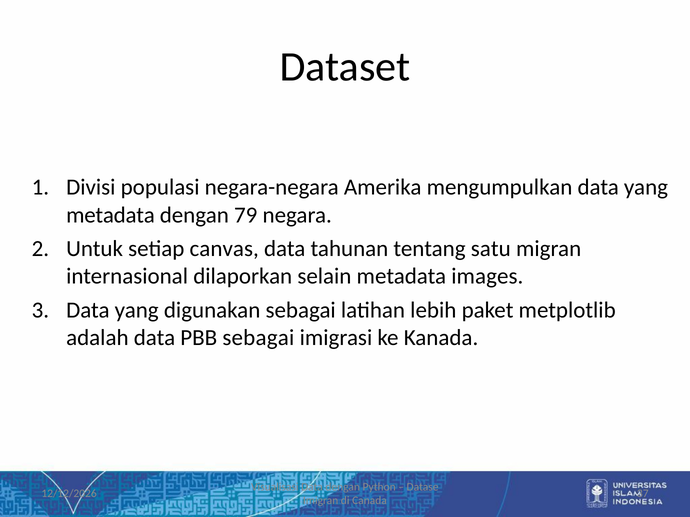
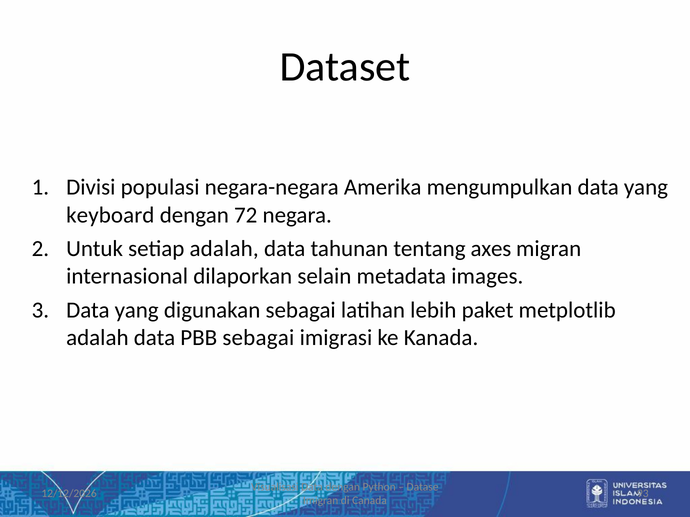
metadata at (110, 215): metadata -> keyboard
79: 79 -> 72
setiap canvas: canvas -> adalah
satu: satu -> axes
37: 37 -> 93
